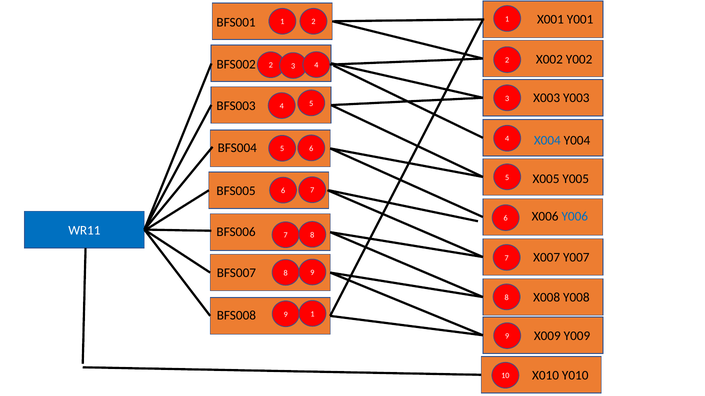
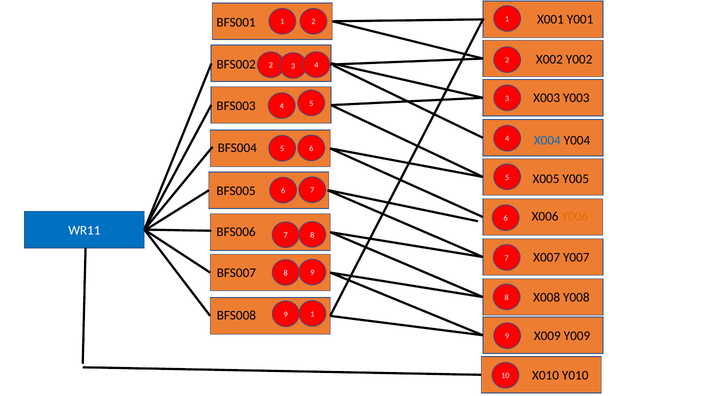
Y006 colour: blue -> orange
